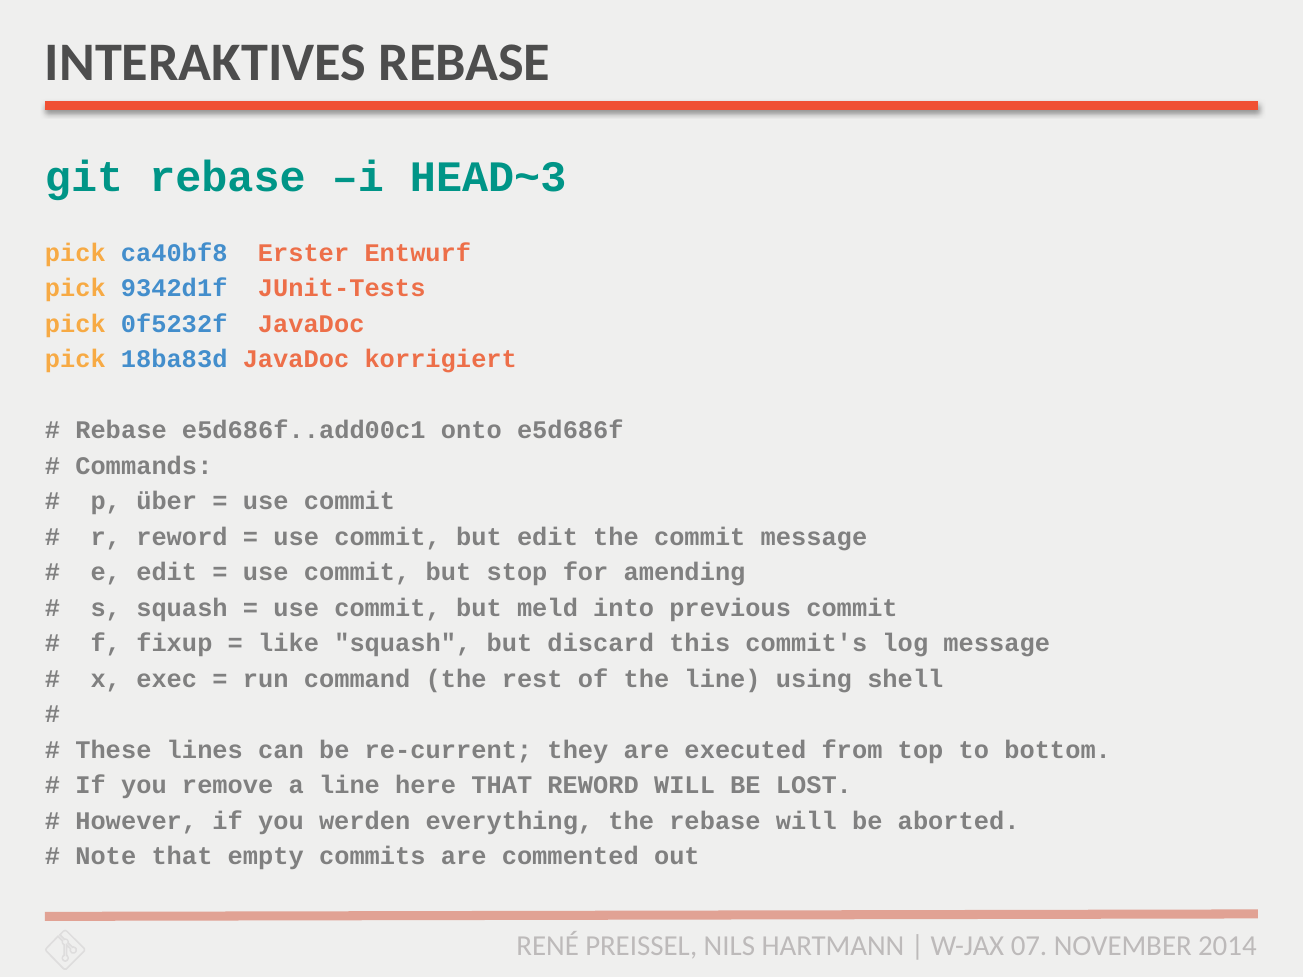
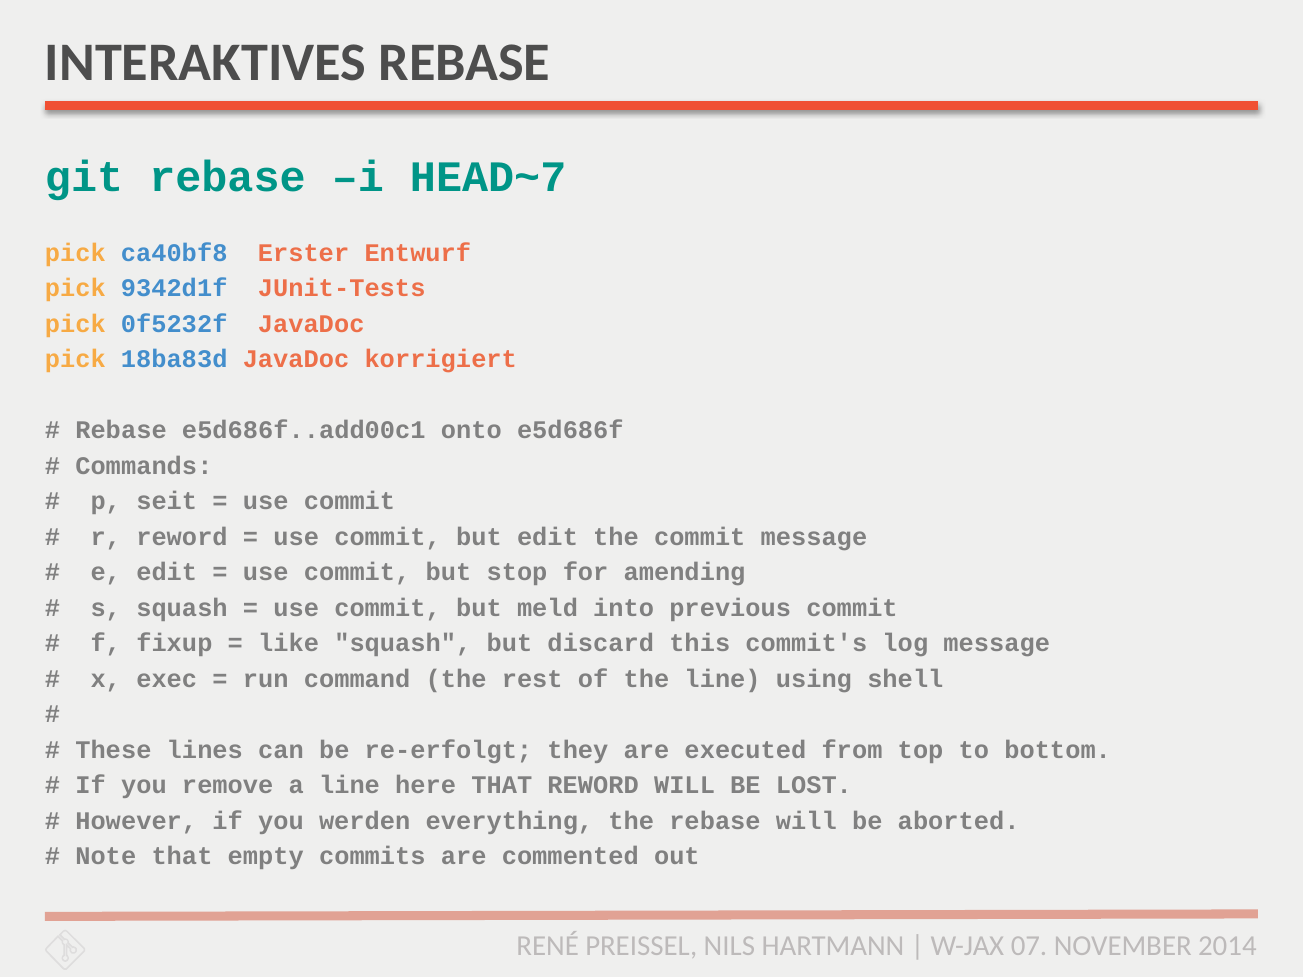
HEAD~3: HEAD~3 -> HEAD~7
über: über -> seit
re-current: re-current -> re-erfolgt
